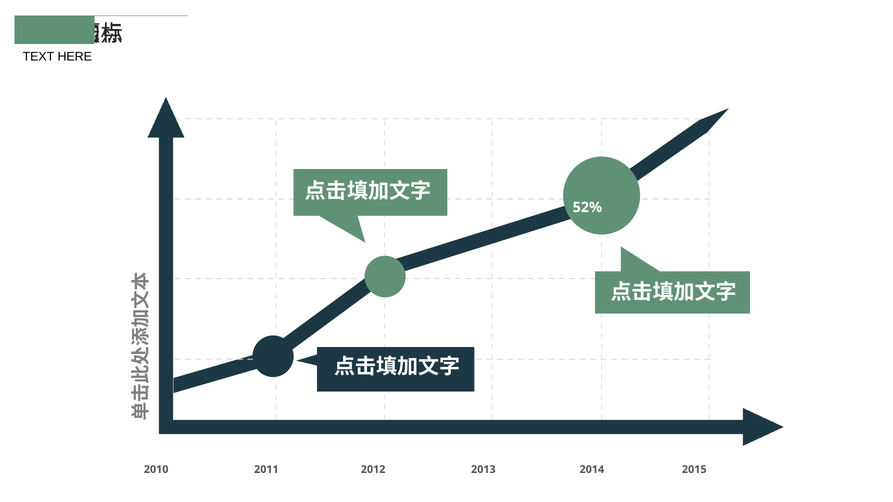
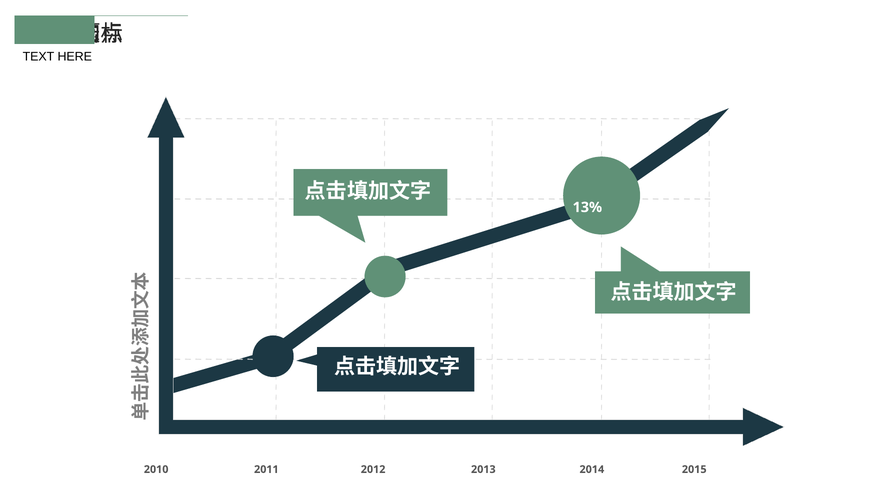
52%: 52% -> 13%
